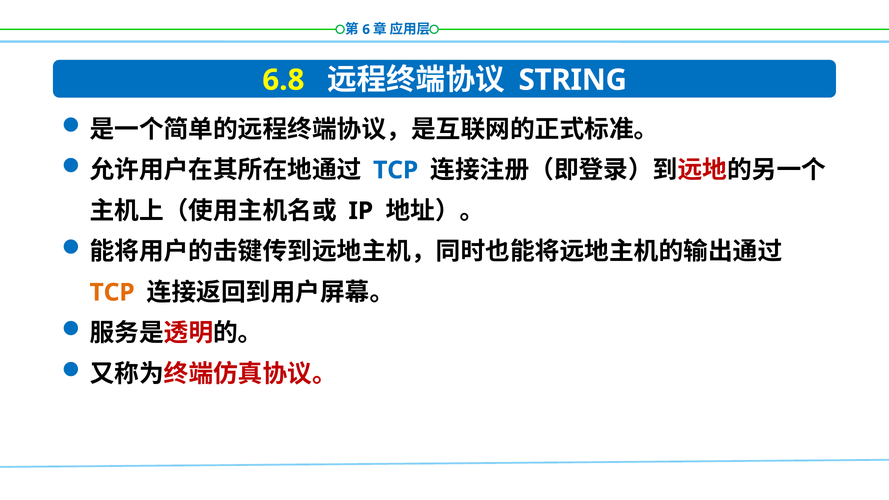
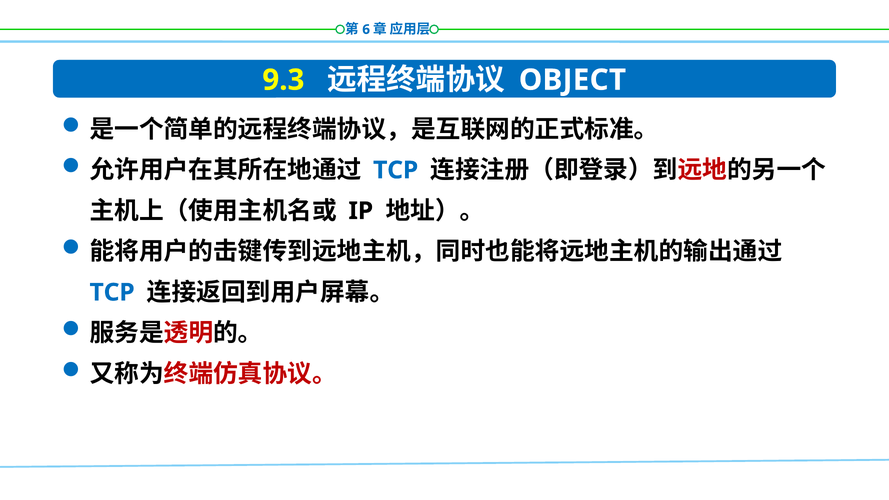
6.8: 6.8 -> 9.3
STRING: STRING -> OBJECT
TCP at (112, 292) colour: orange -> blue
